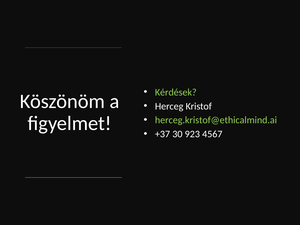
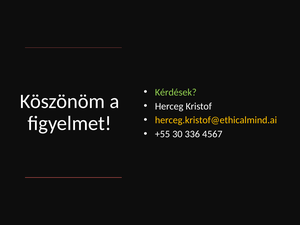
herceg.kristof@ethicalmind.ai colour: light green -> yellow
+37: +37 -> +55
923: 923 -> 336
